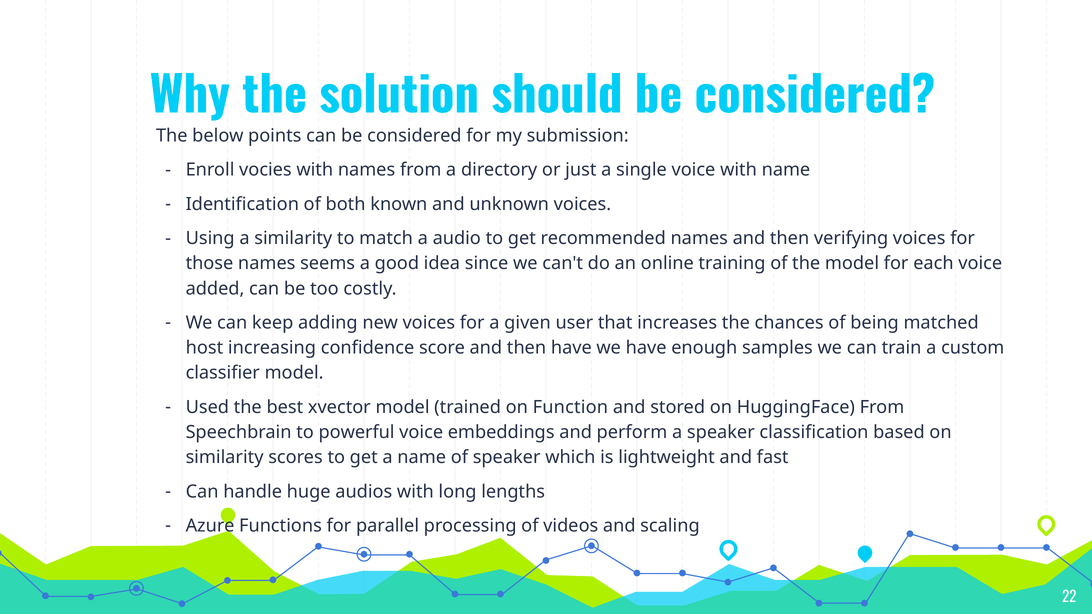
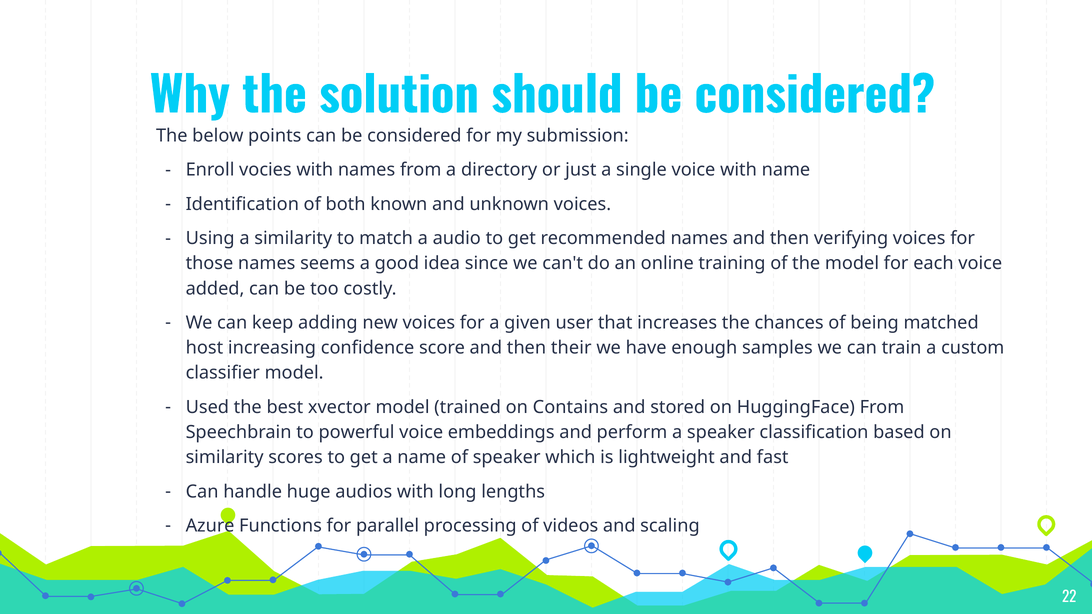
then have: have -> their
Function: Function -> Contains
